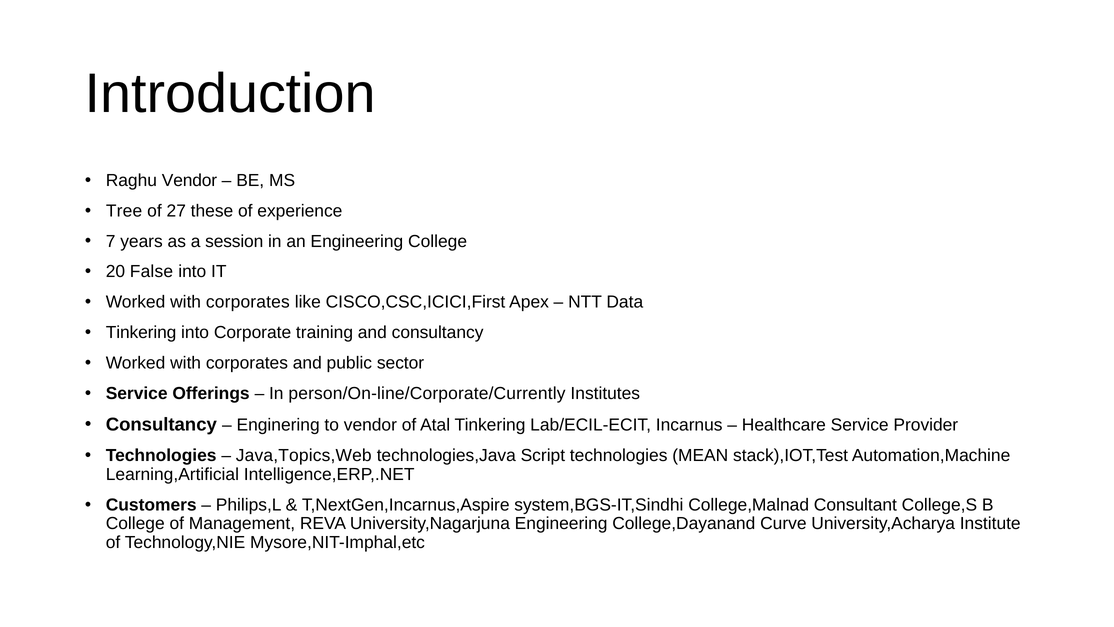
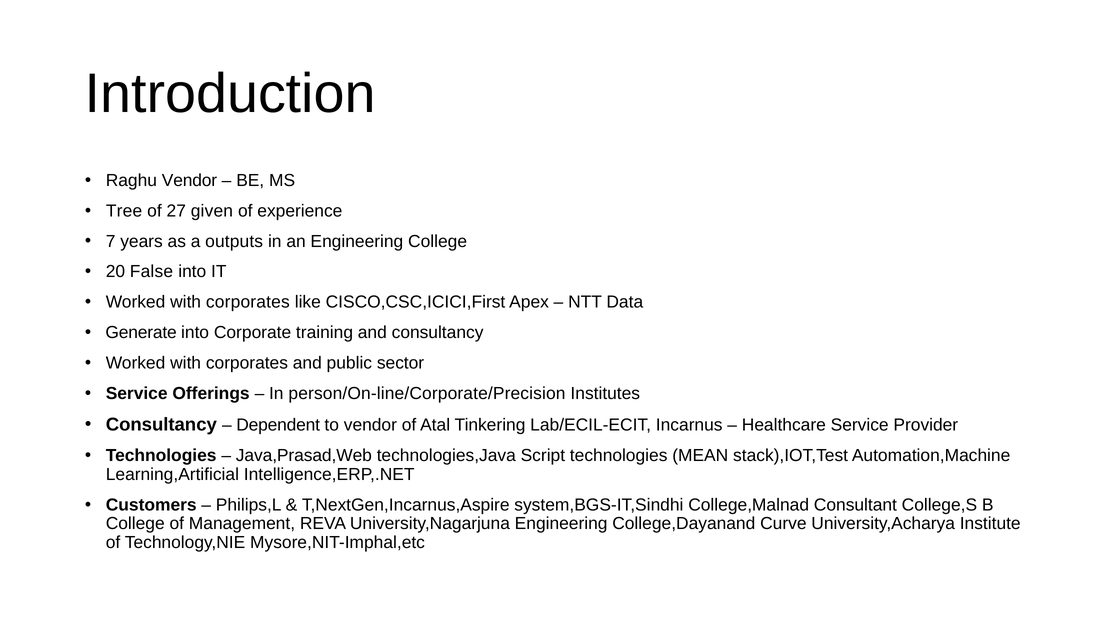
these: these -> given
session: session -> outputs
Tinkering at (141, 332): Tinkering -> Generate
person/On-line/Corporate/Currently: person/On-line/Corporate/Currently -> person/On-line/Corporate/Precision
Enginering: Enginering -> Dependent
Java,Topics,Web: Java,Topics,Web -> Java,Prasad,Web
